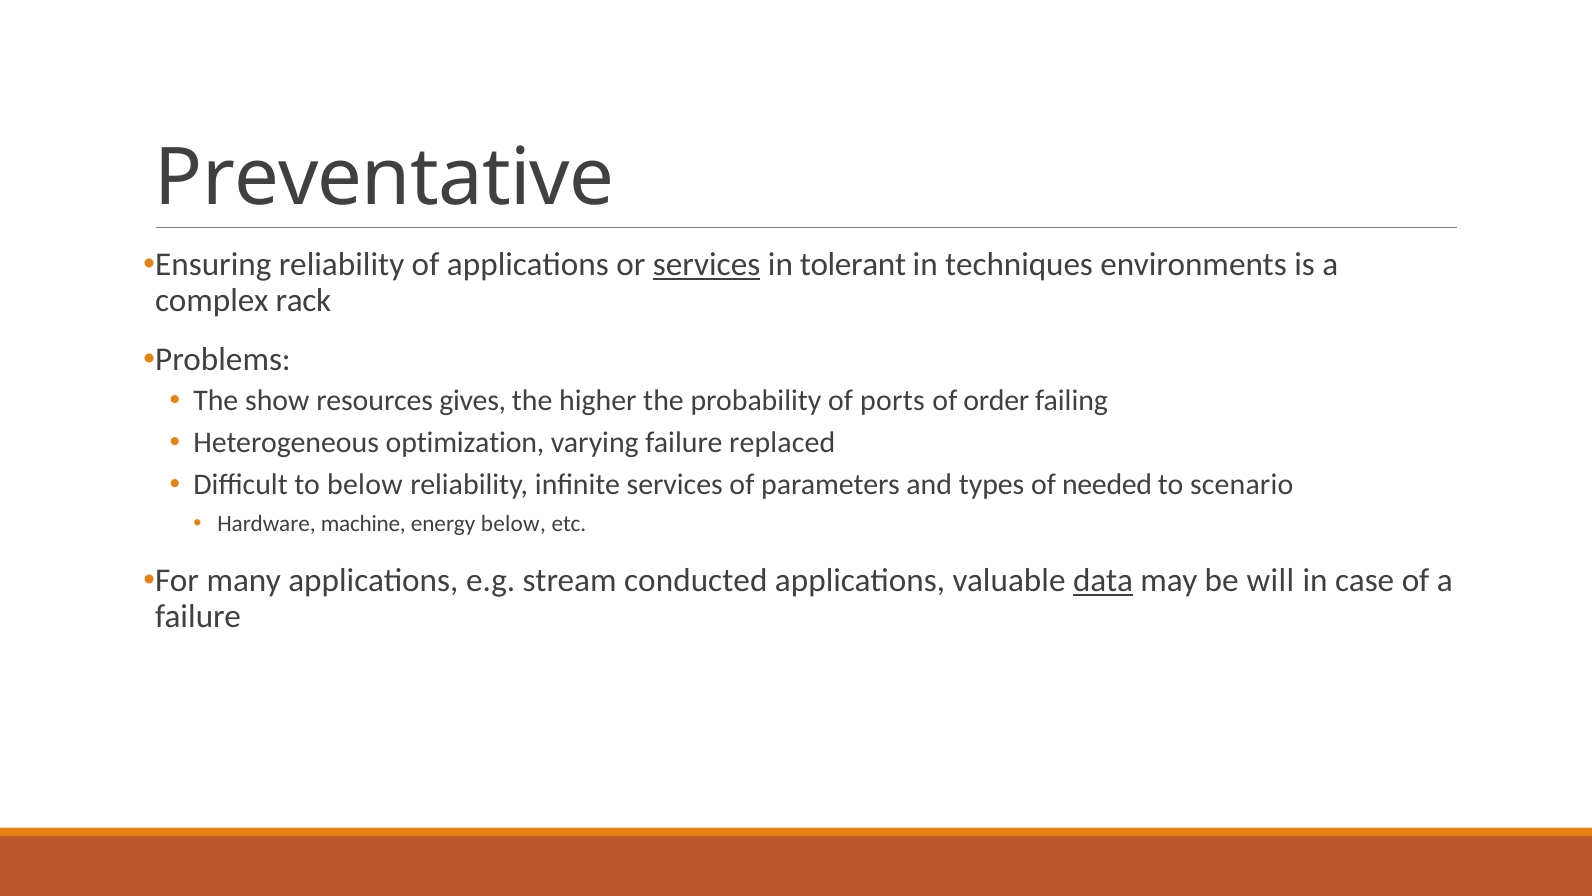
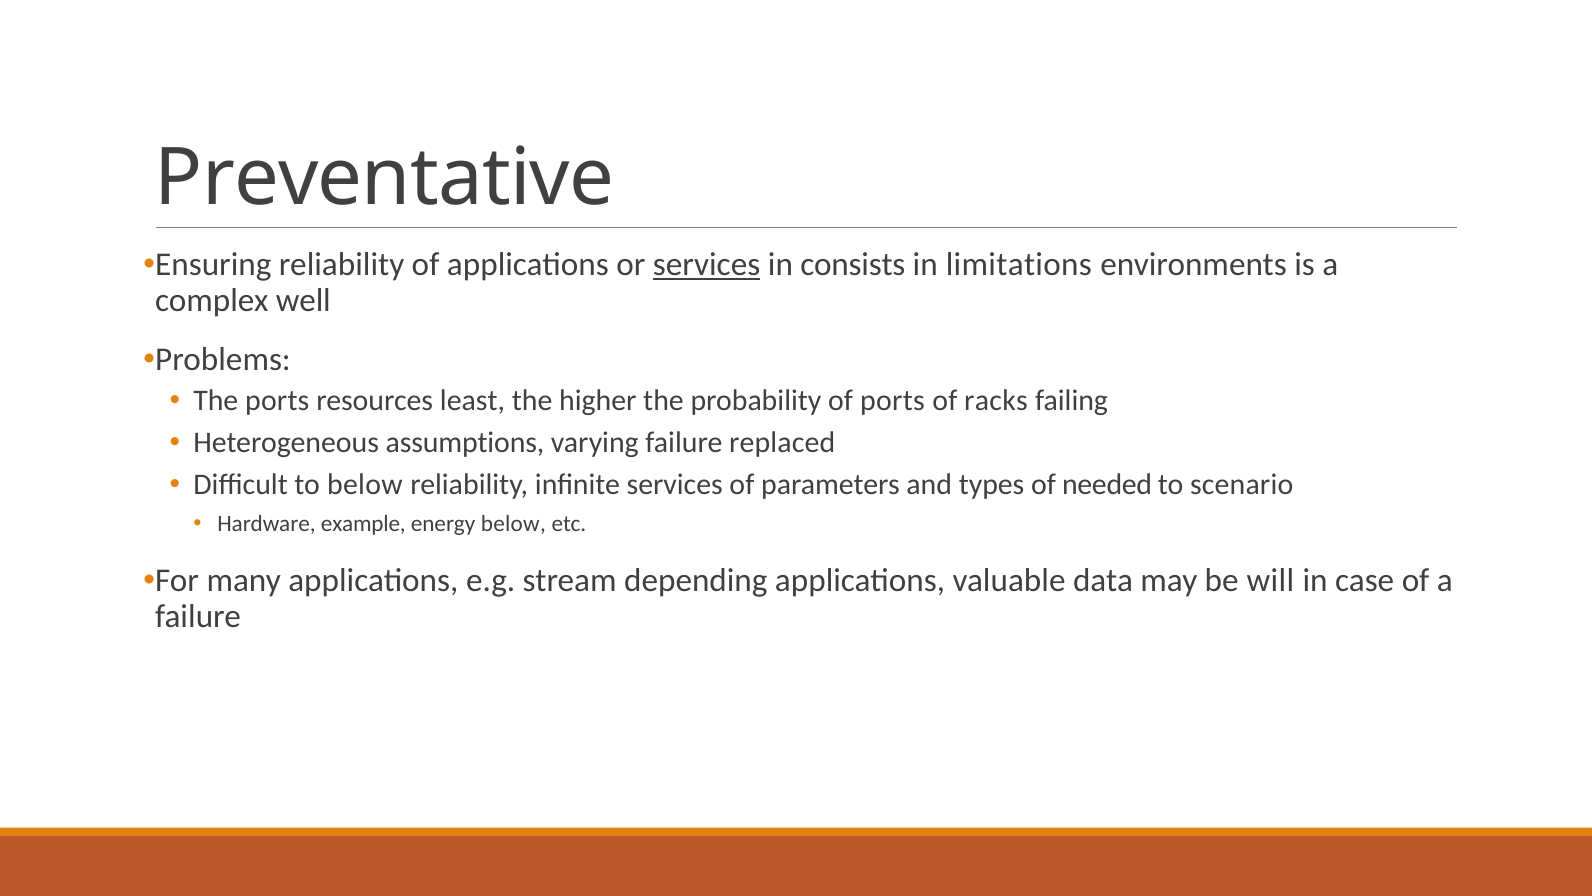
tolerant: tolerant -> consists
techniques: techniques -> limitations
rack: rack -> well
The show: show -> ports
gives: gives -> least
order: order -> racks
optimization: optimization -> assumptions
machine: machine -> example
conducted: conducted -> depending
data underline: present -> none
